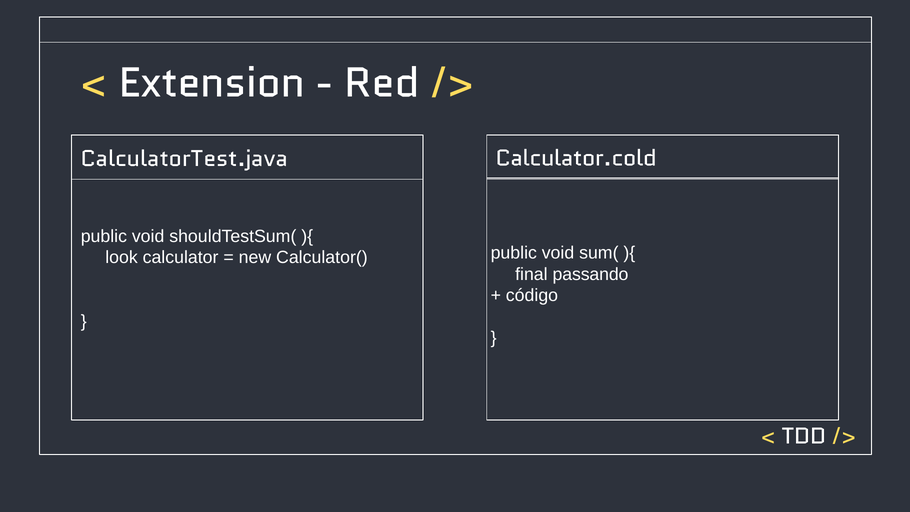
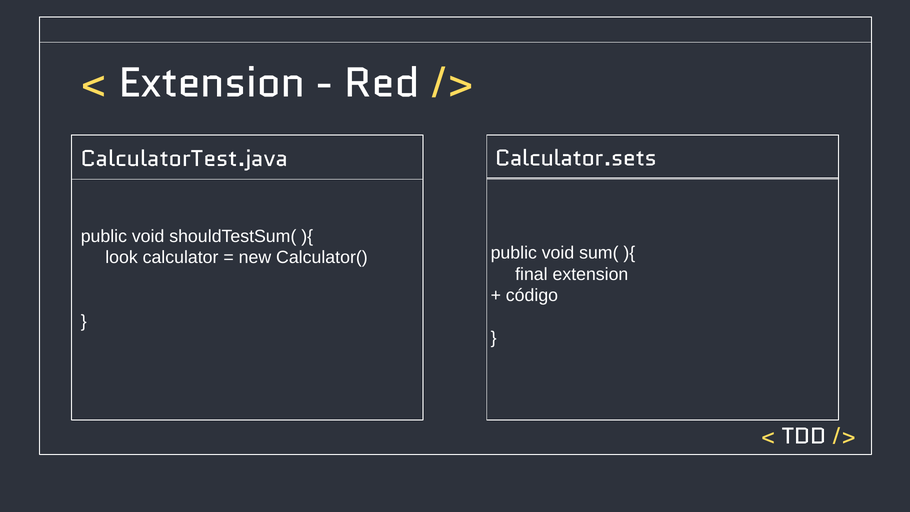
Calculator.cold: Calculator.cold -> Calculator.sets
final passando: passando -> extension
